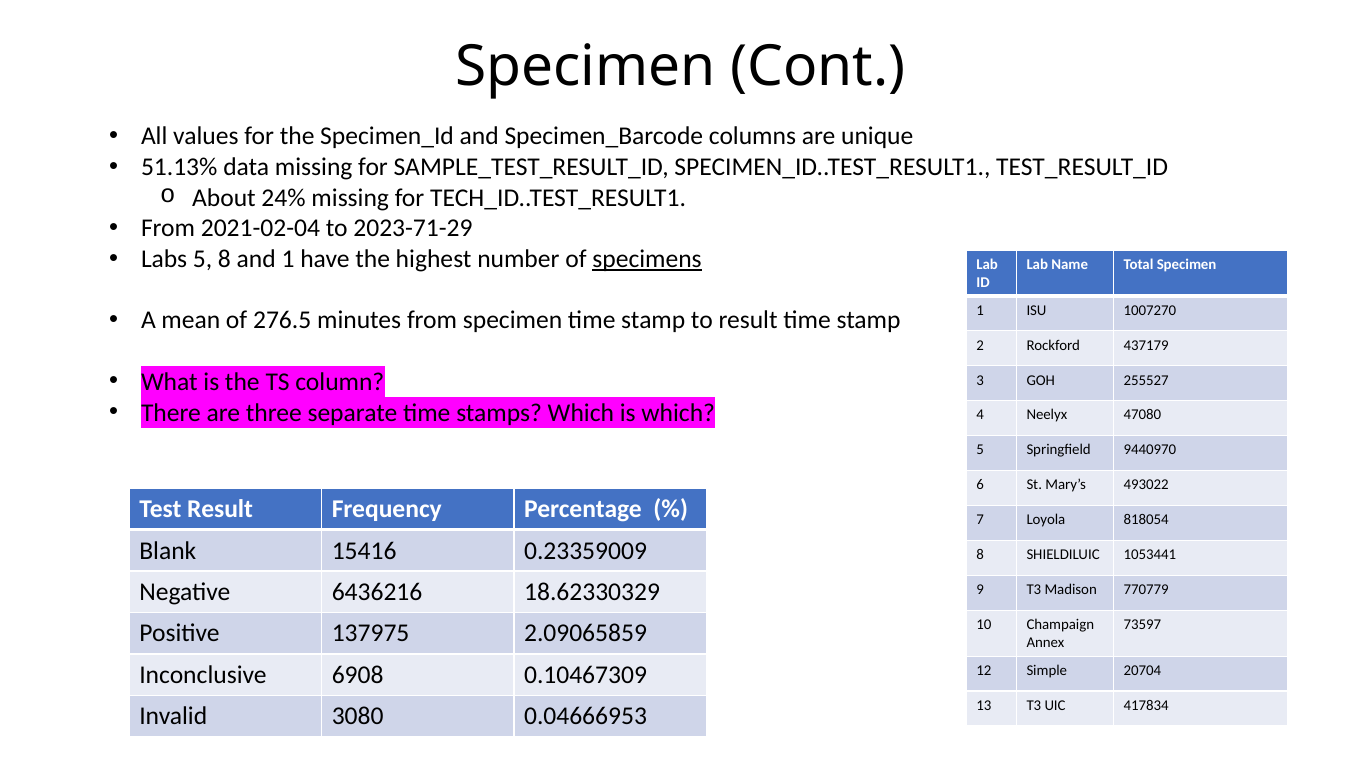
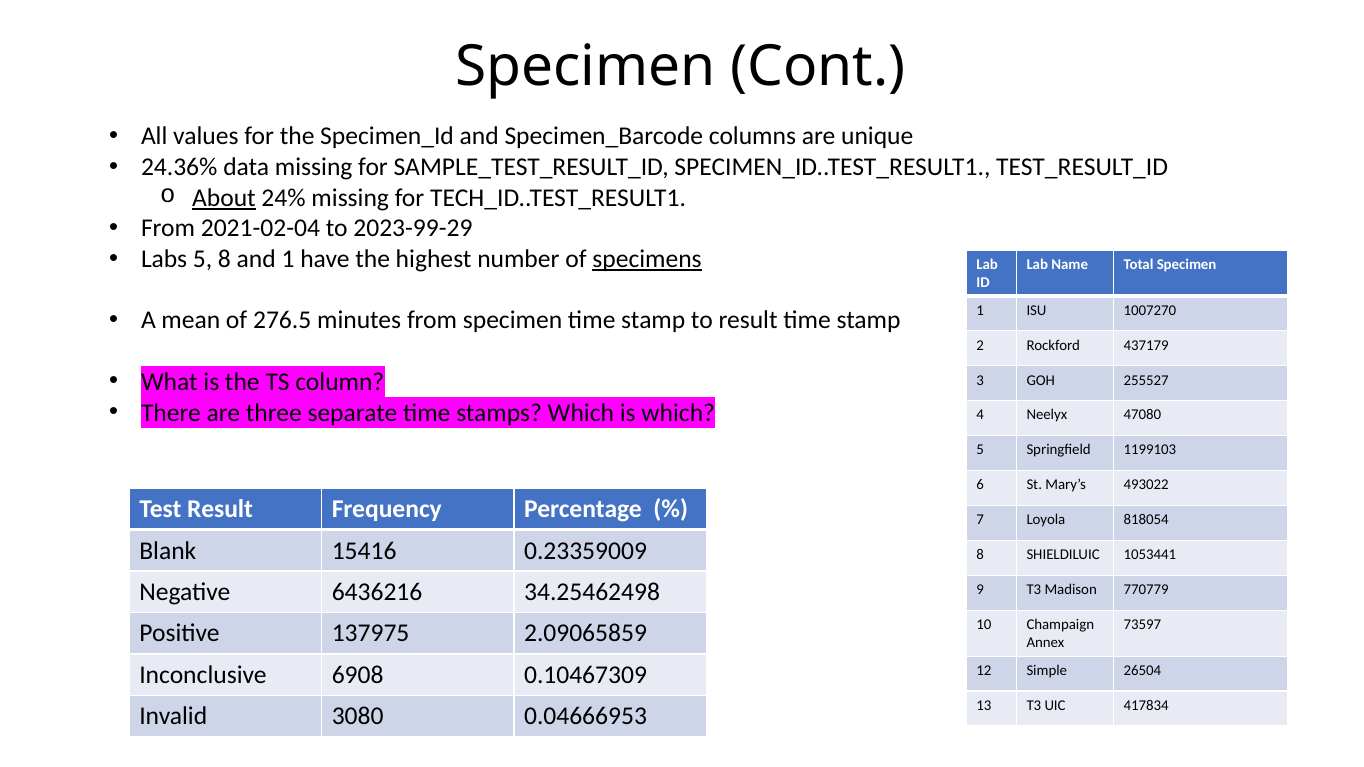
51.13%: 51.13% -> 24.36%
About underline: none -> present
2023-71-29: 2023-71-29 -> 2023-99-29
9440970: 9440970 -> 1199103
18.62330329: 18.62330329 -> 34.25462498
20704: 20704 -> 26504
